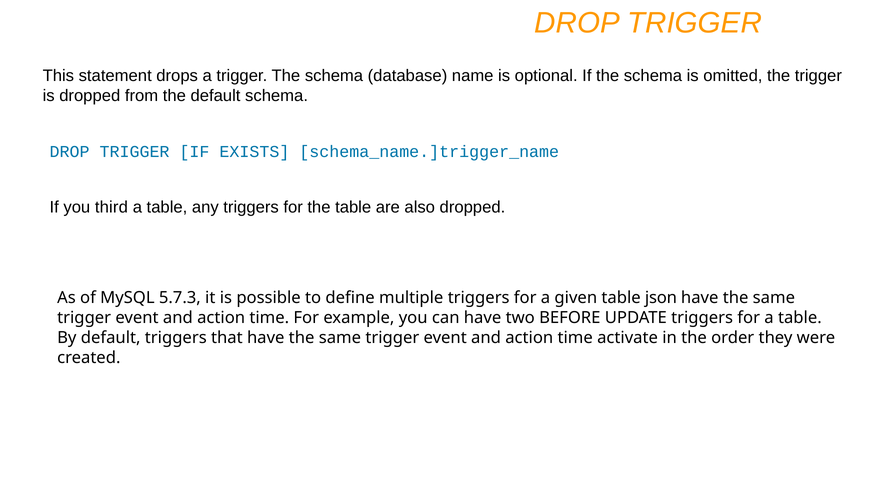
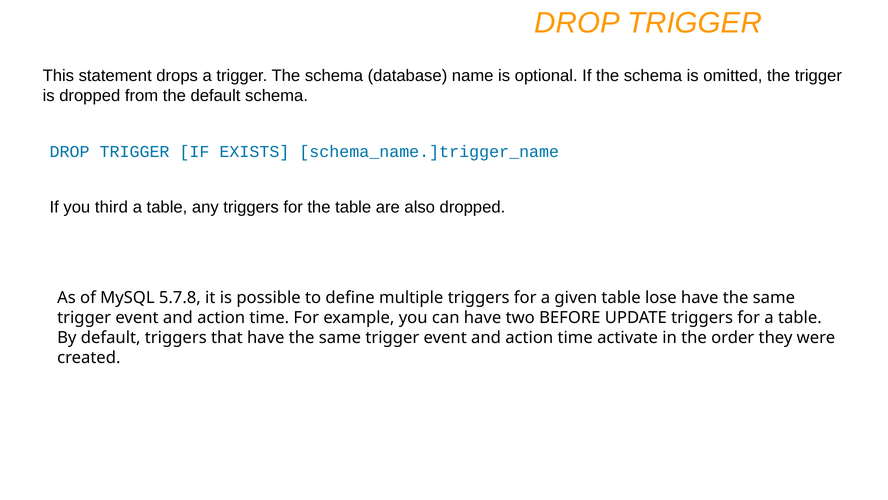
5.7.3: 5.7.3 -> 5.7.8
json: json -> lose
